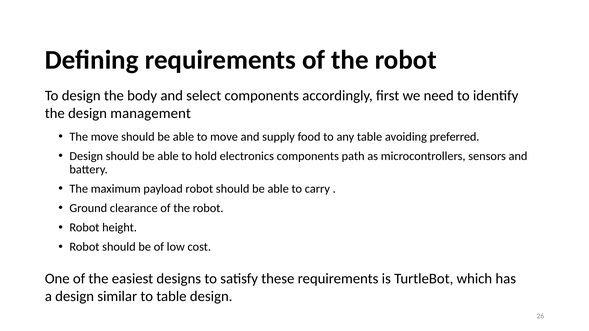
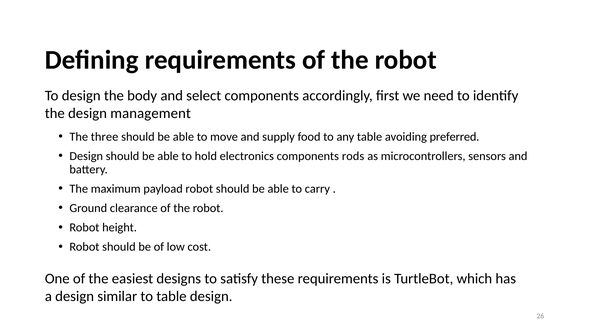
The move: move -> three
path: path -> rods
